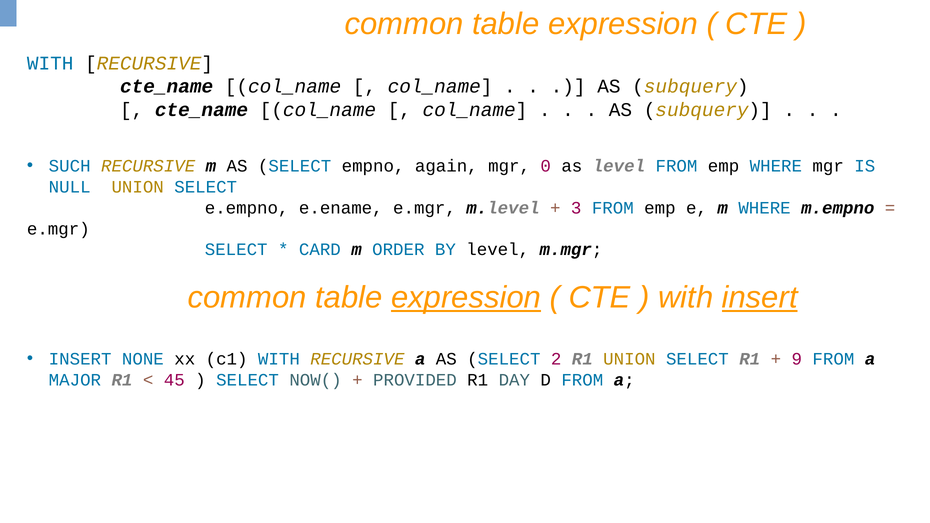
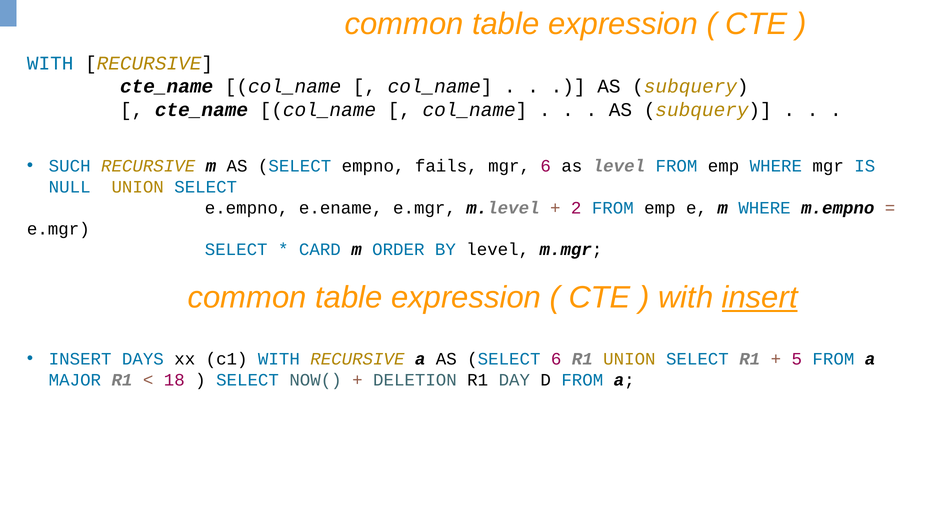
again: again -> fails
mgr 0: 0 -> 6
3: 3 -> 2
expression at (466, 298) underline: present -> none
NONE: NONE -> DAYS
SELECT 2: 2 -> 6
9: 9 -> 5
45: 45 -> 18
PROVIDED: PROVIDED -> DELETION
